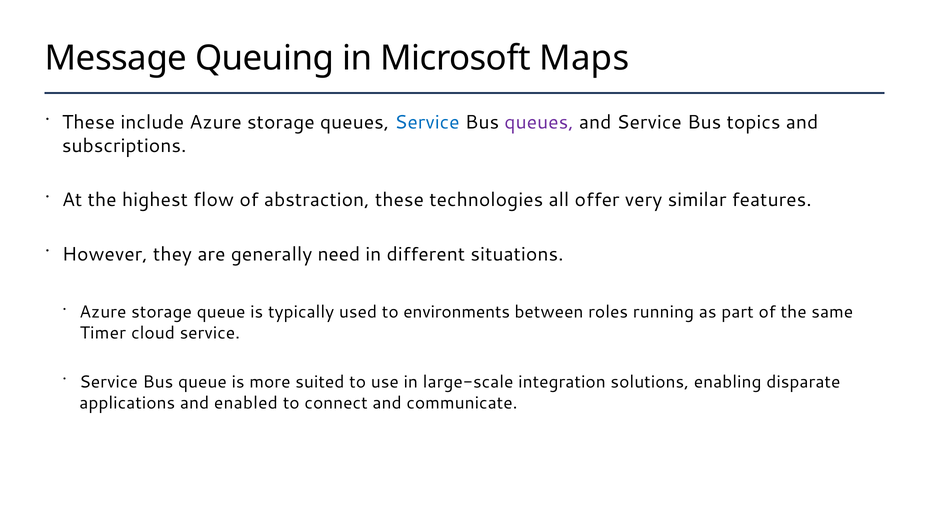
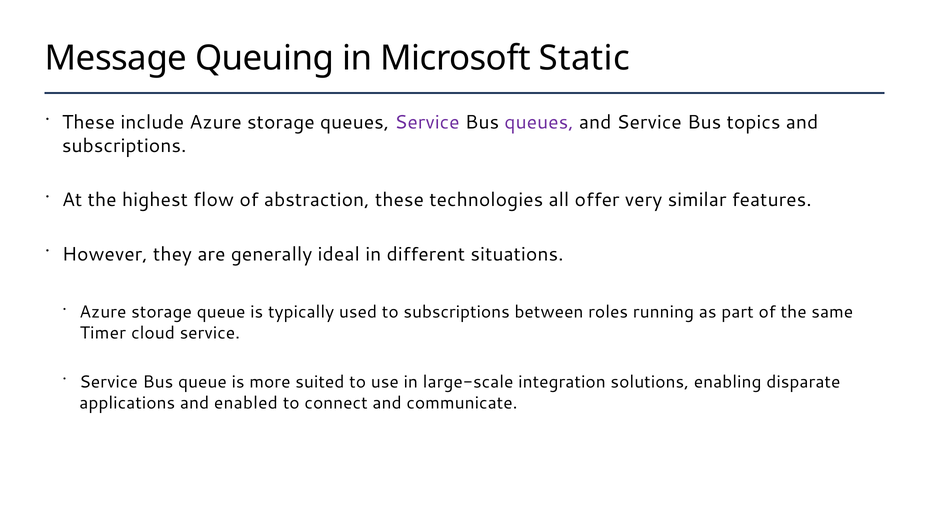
Maps: Maps -> Static
Service at (427, 122) colour: blue -> purple
need: need -> ideal
to environments: environments -> subscriptions
